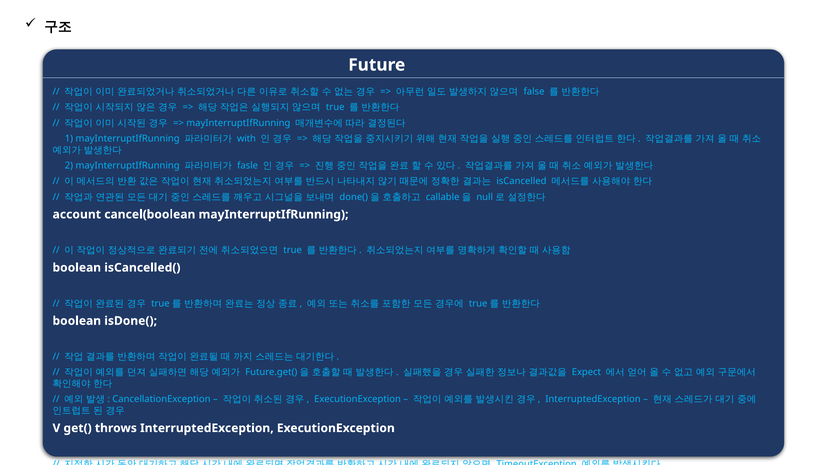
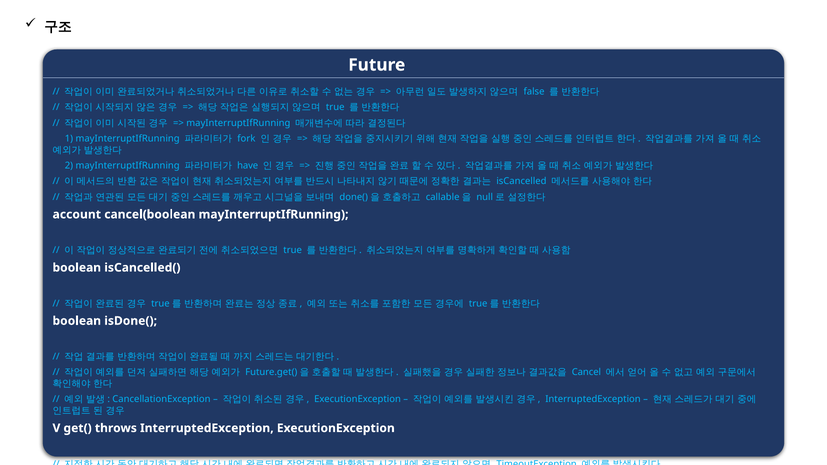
with: with -> fork
fasle: fasle -> have
Expect: Expect -> Cancel
